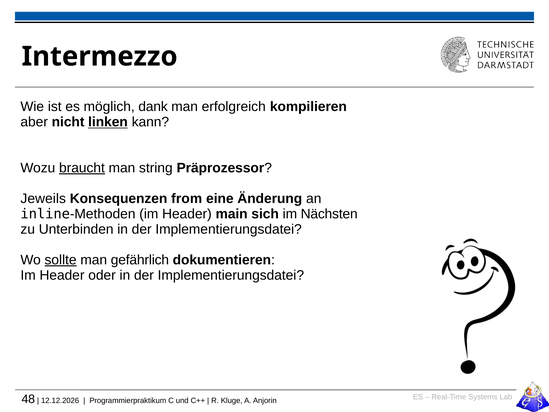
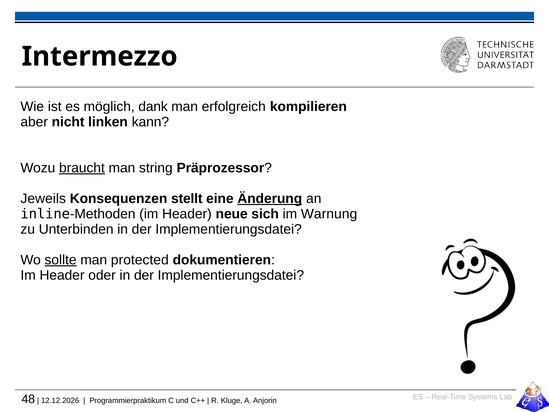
linken underline: present -> none
from: from -> stellt
Änderung underline: none -> present
main: main -> neue
Nächsten: Nächsten -> Warnung
gefährlich: gefährlich -> protected
